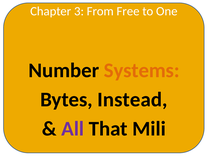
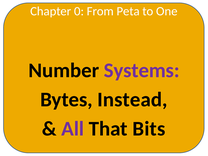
3: 3 -> 0
Free: Free -> Peta
Systems colour: orange -> purple
Mili: Mili -> Bits
